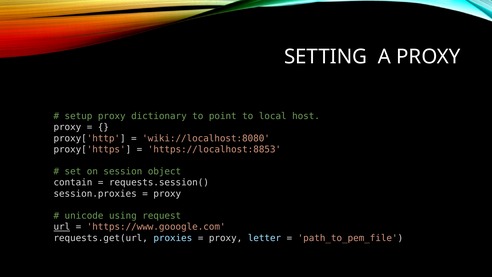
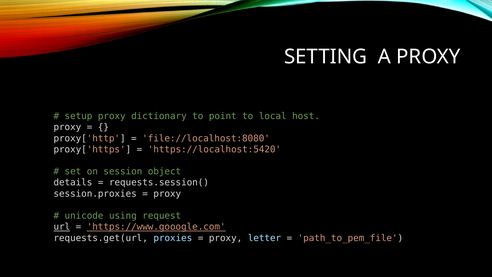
wiki://localhost:8080: wiki://localhost:8080 -> file://localhost:8080
https://localhost:8853: https://localhost:8853 -> https://localhost:5420
contain: contain -> details
https://www.gooogle.com underline: none -> present
